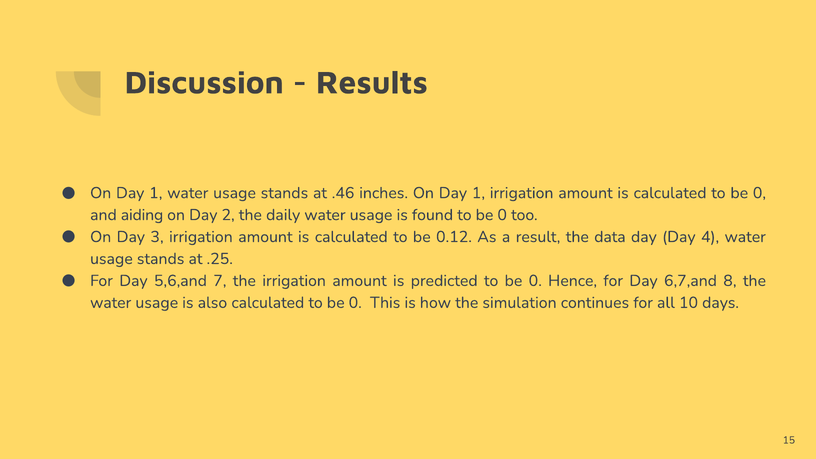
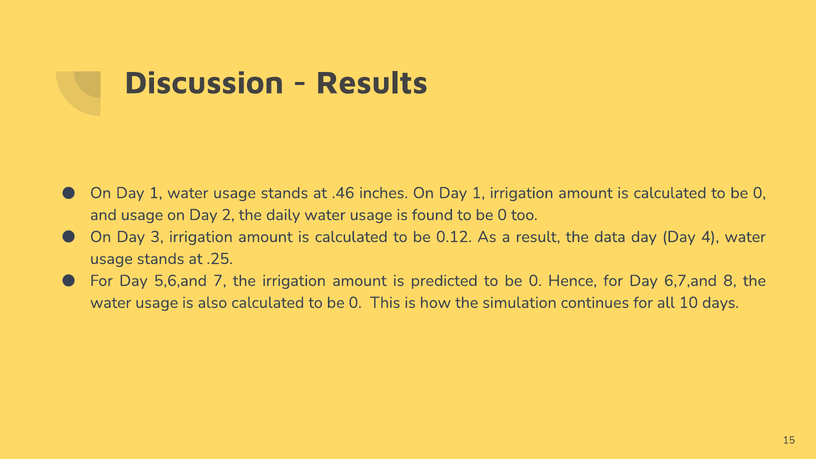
and aiding: aiding -> usage
